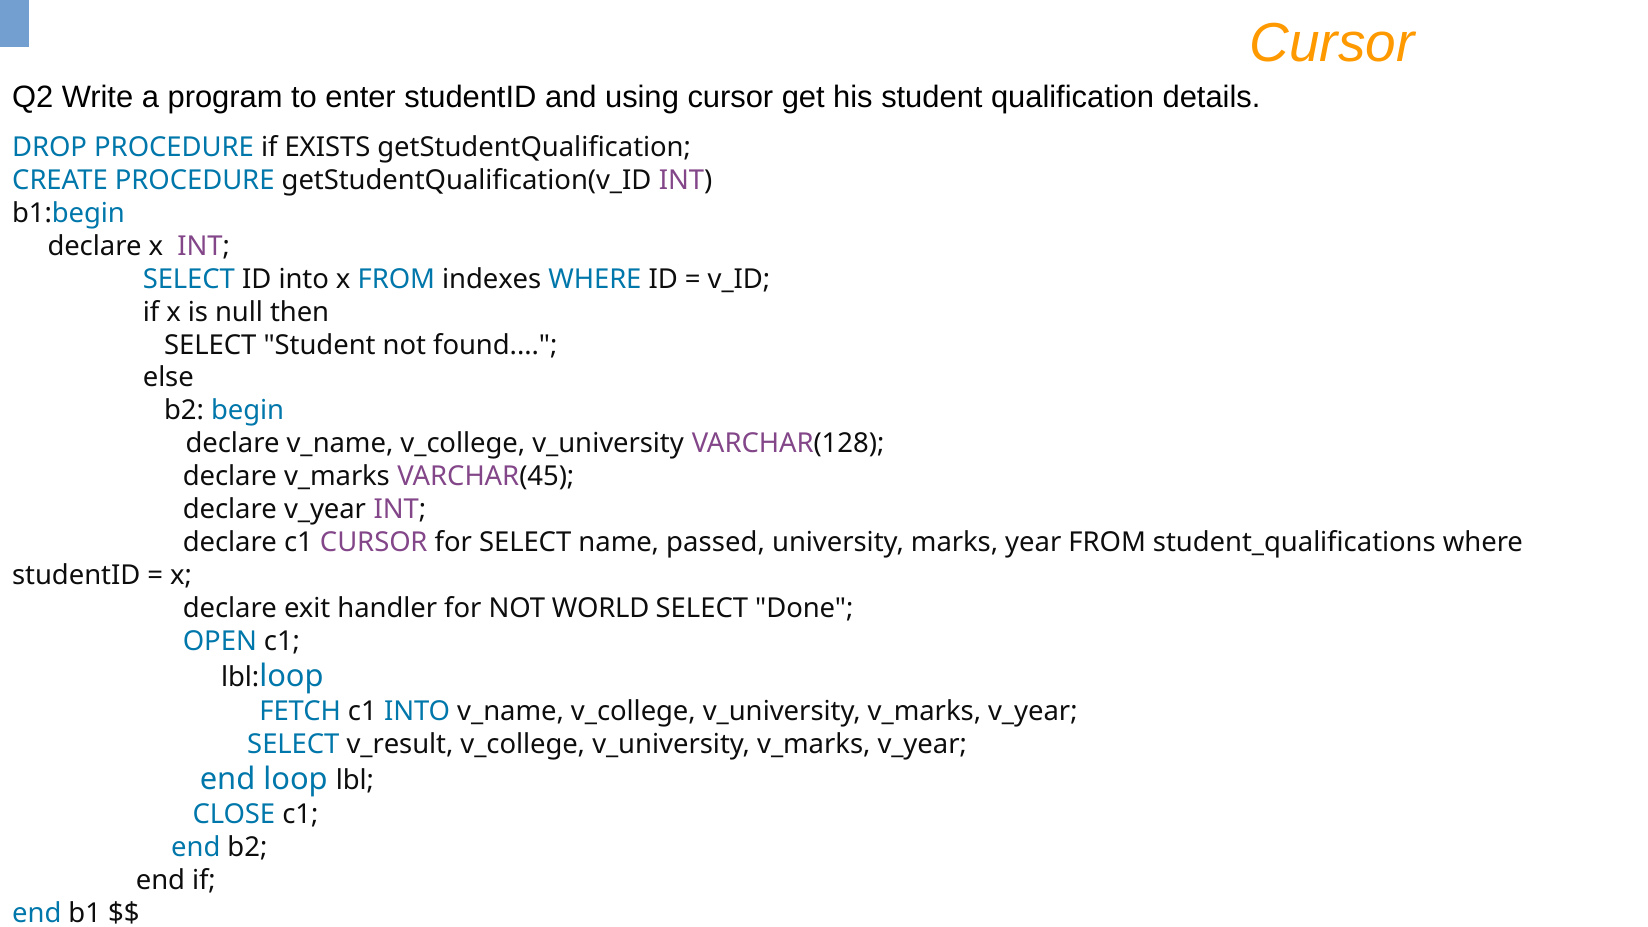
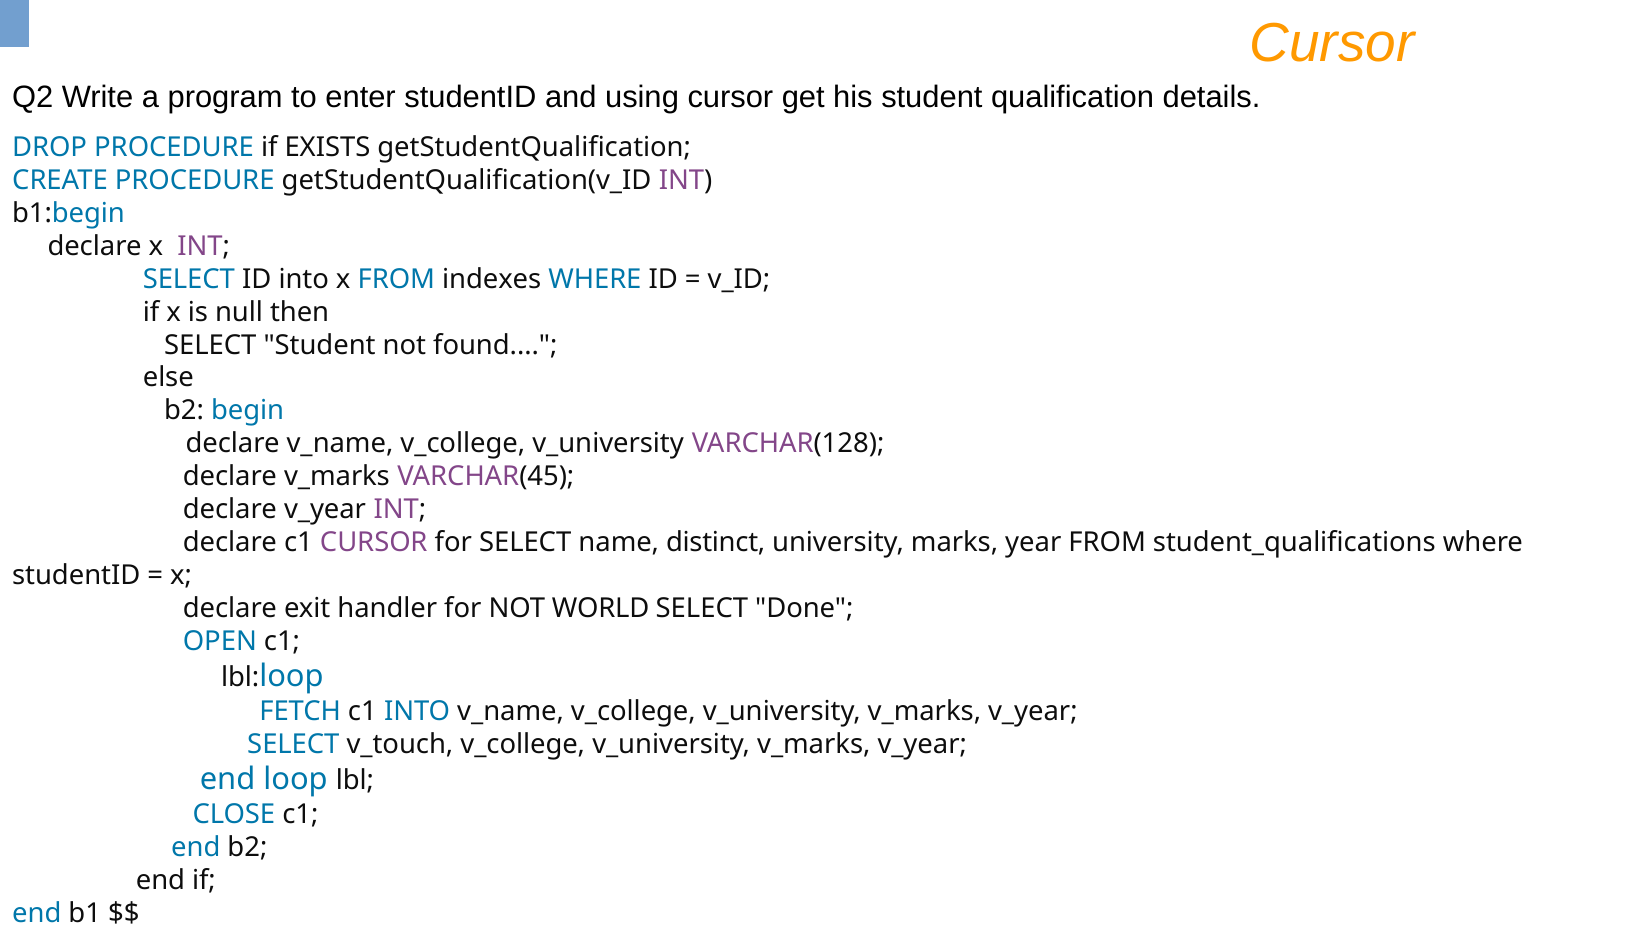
passed: passed -> distinct
v_result: v_result -> v_touch
